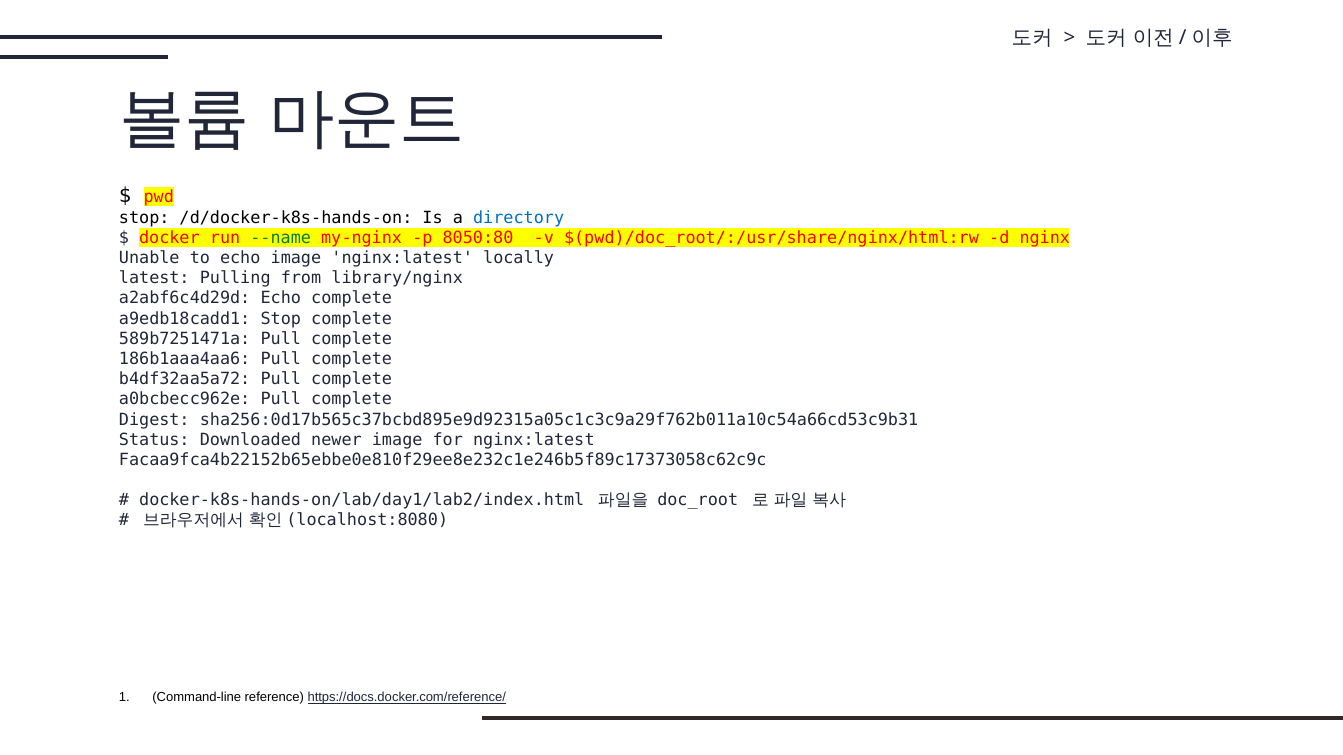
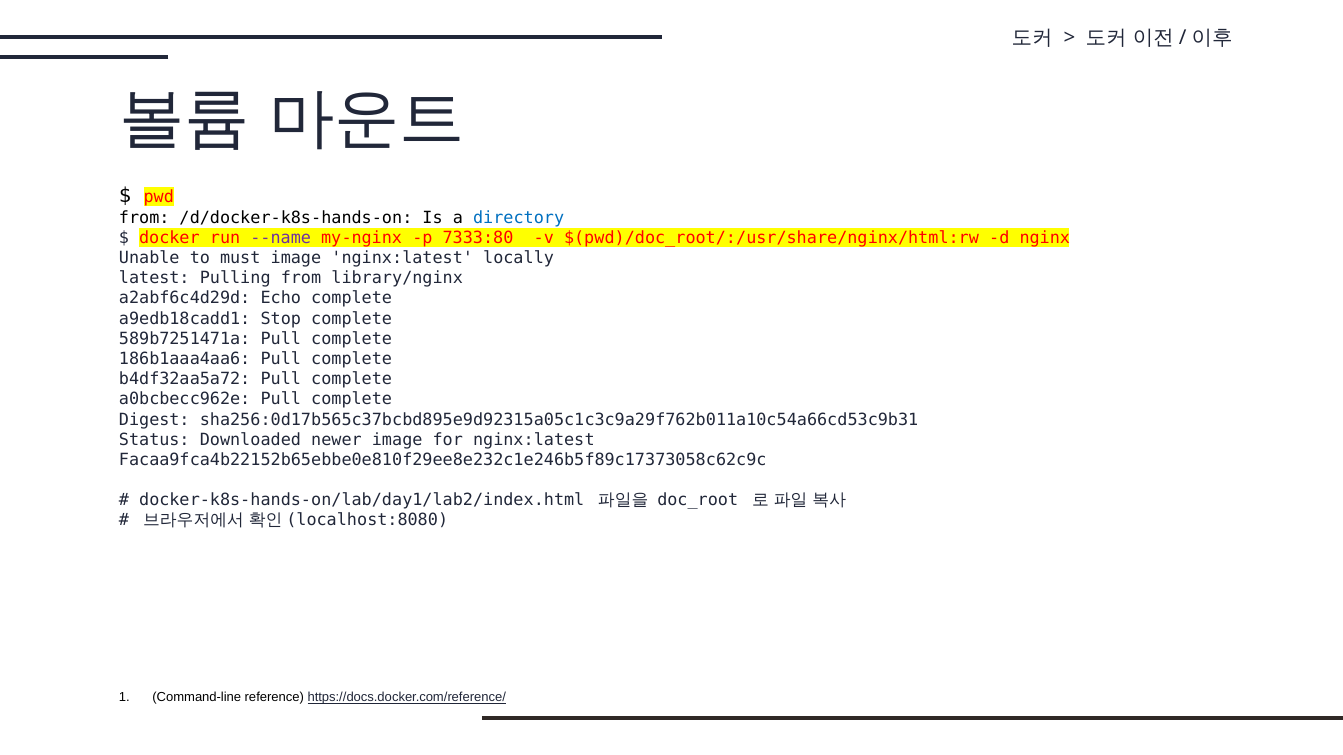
stop at (144, 218): stop -> from
--name colour: green -> purple
8050:80: 8050:80 -> 7333:80
to echo: echo -> must
